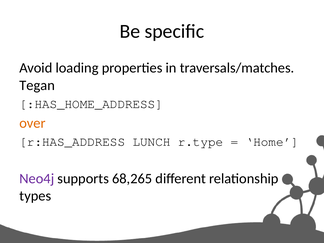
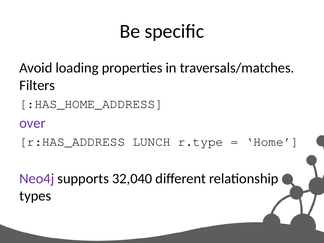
Tegan: Tegan -> Filters
over colour: orange -> purple
68,265: 68,265 -> 32,040
